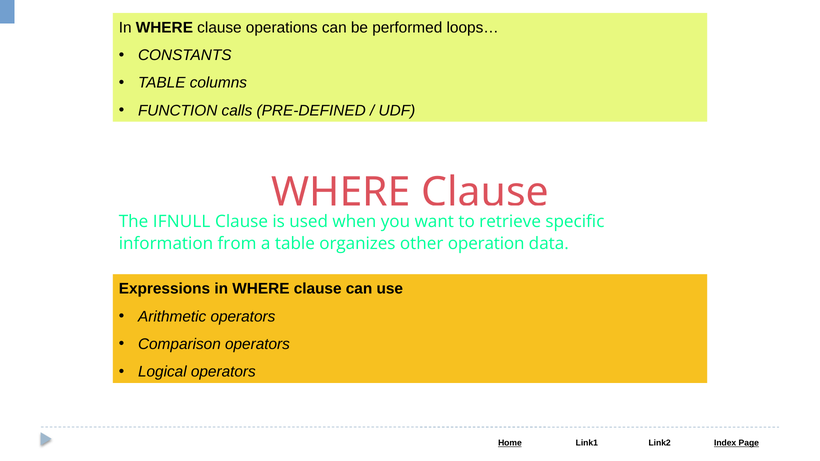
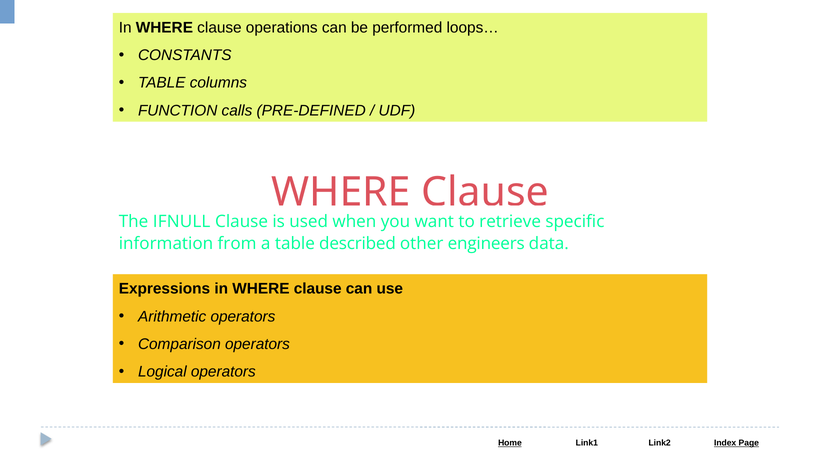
organizes: organizes -> described
operation: operation -> engineers
